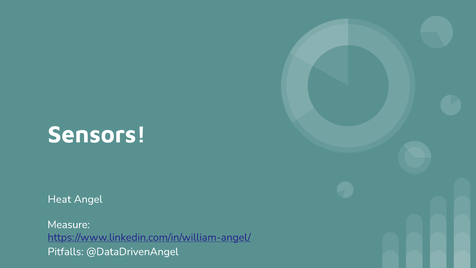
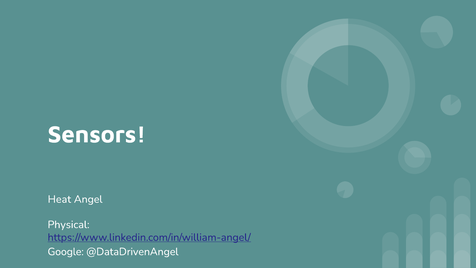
Measure: Measure -> Physical
Pitfalls: Pitfalls -> Google
